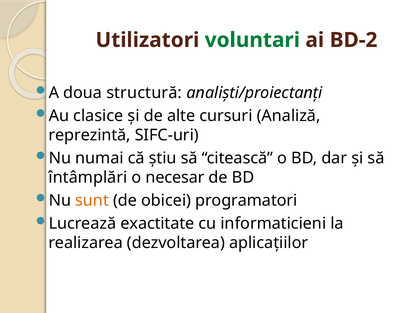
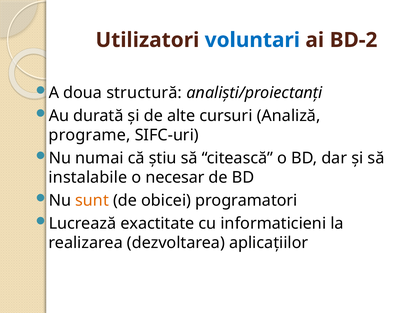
voluntari colour: green -> blue
clasice: clasice -> durată
reprezintă: reprezintă -> programe
întâmplări: întâmplări -> instalabile
